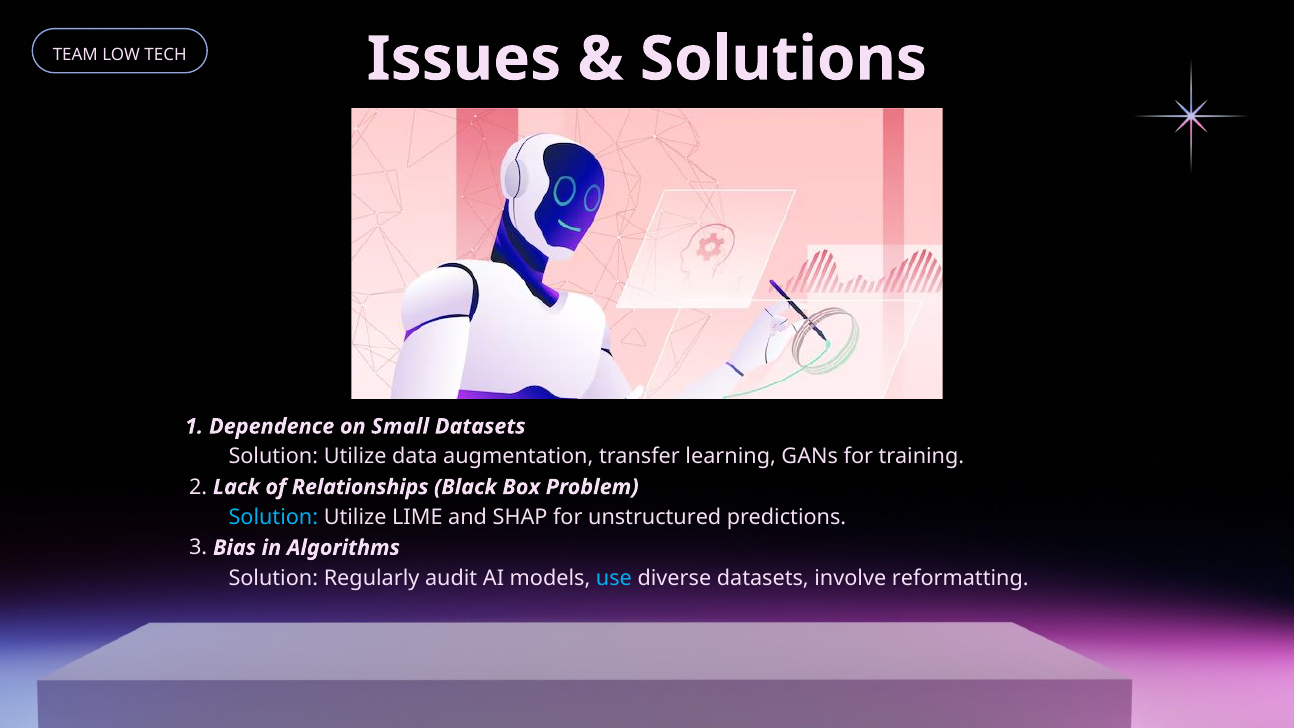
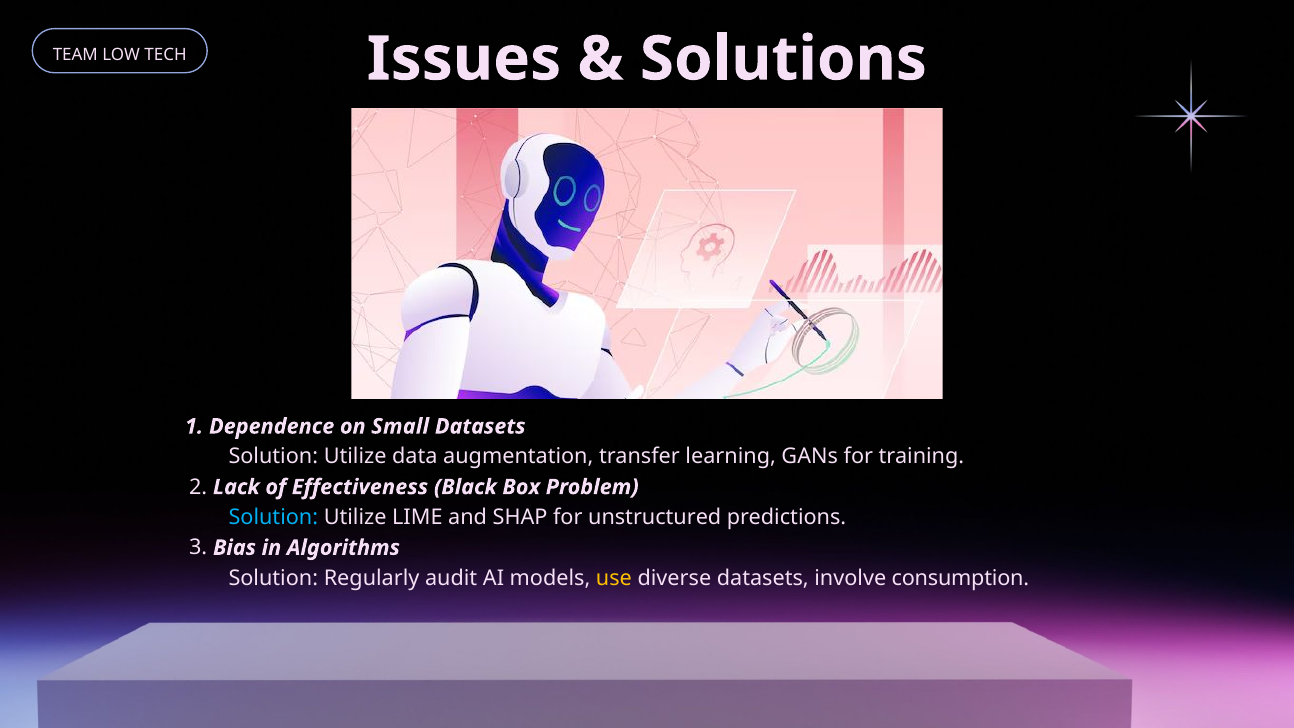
Relationships: Relationships -> Effectiveness
use colour: light blue -> yellow
reformatting: reformatting -> consumption
